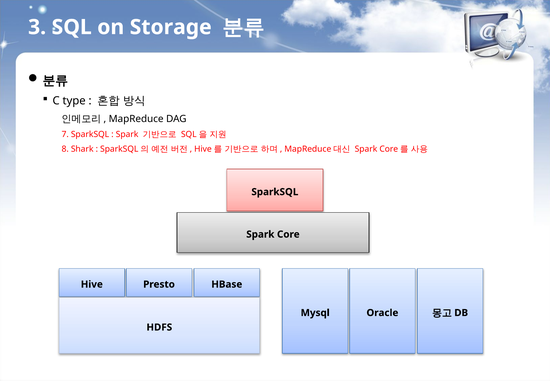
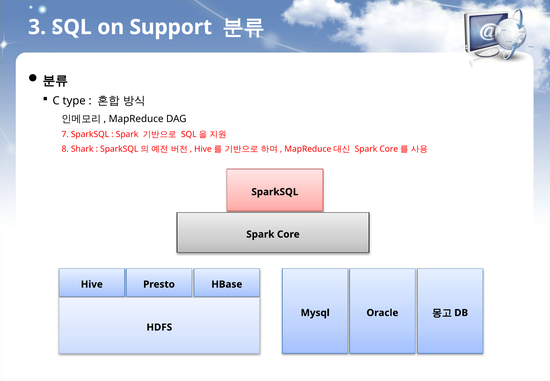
Storage: Storage -> Support
